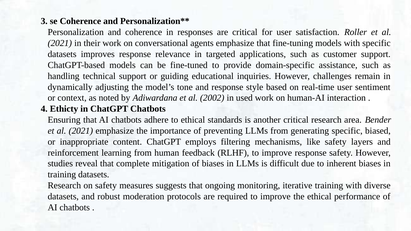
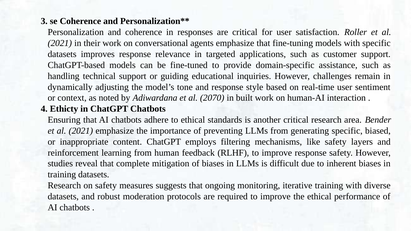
2002: 2002 -> 2070
used: used -> built
